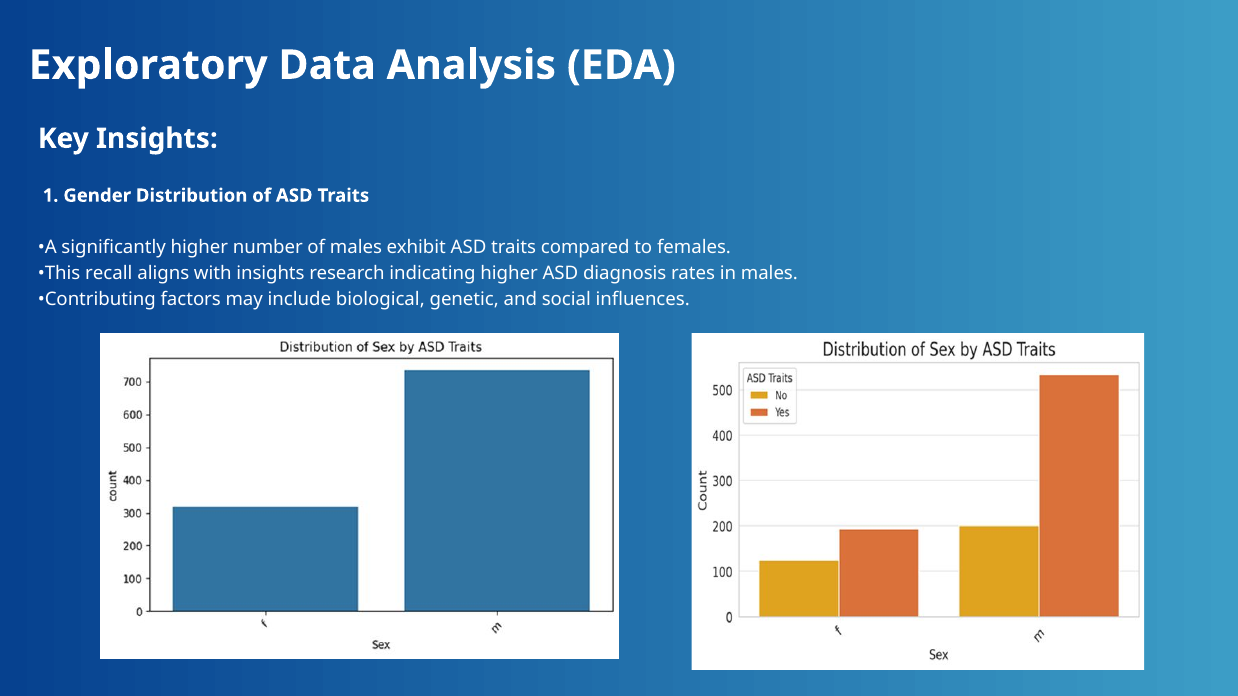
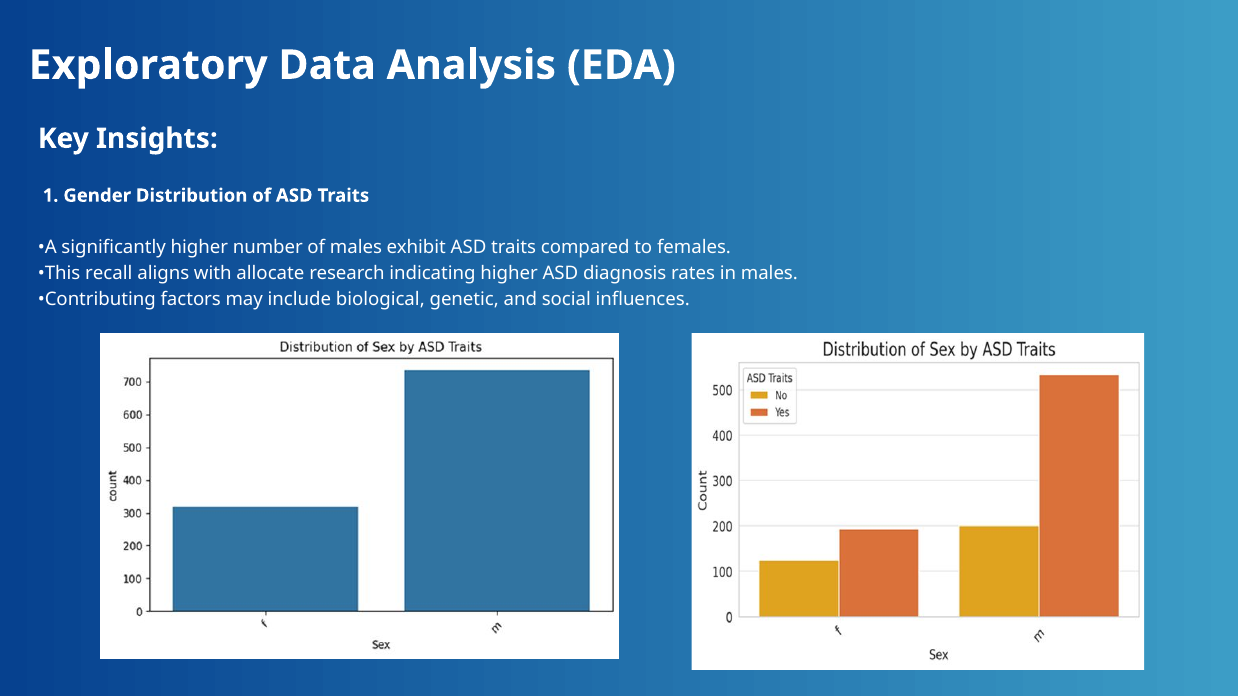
with insights: insights -> allocate
